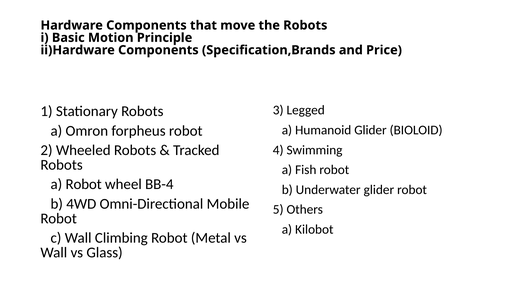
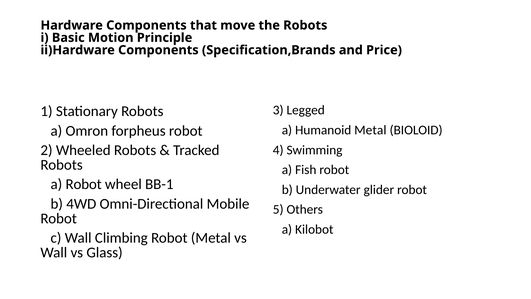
Humanoid Glider: Glider -> Metal
BB-4: BB-4 -> BB-1
